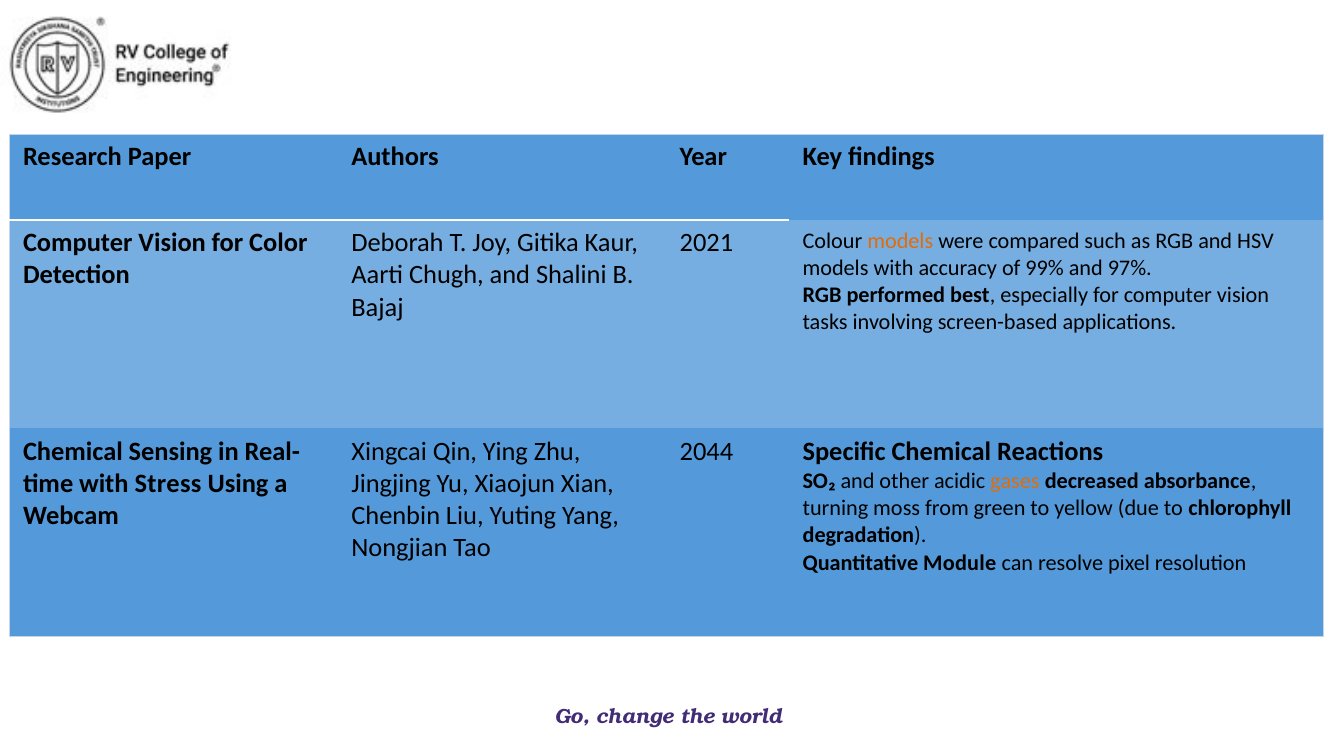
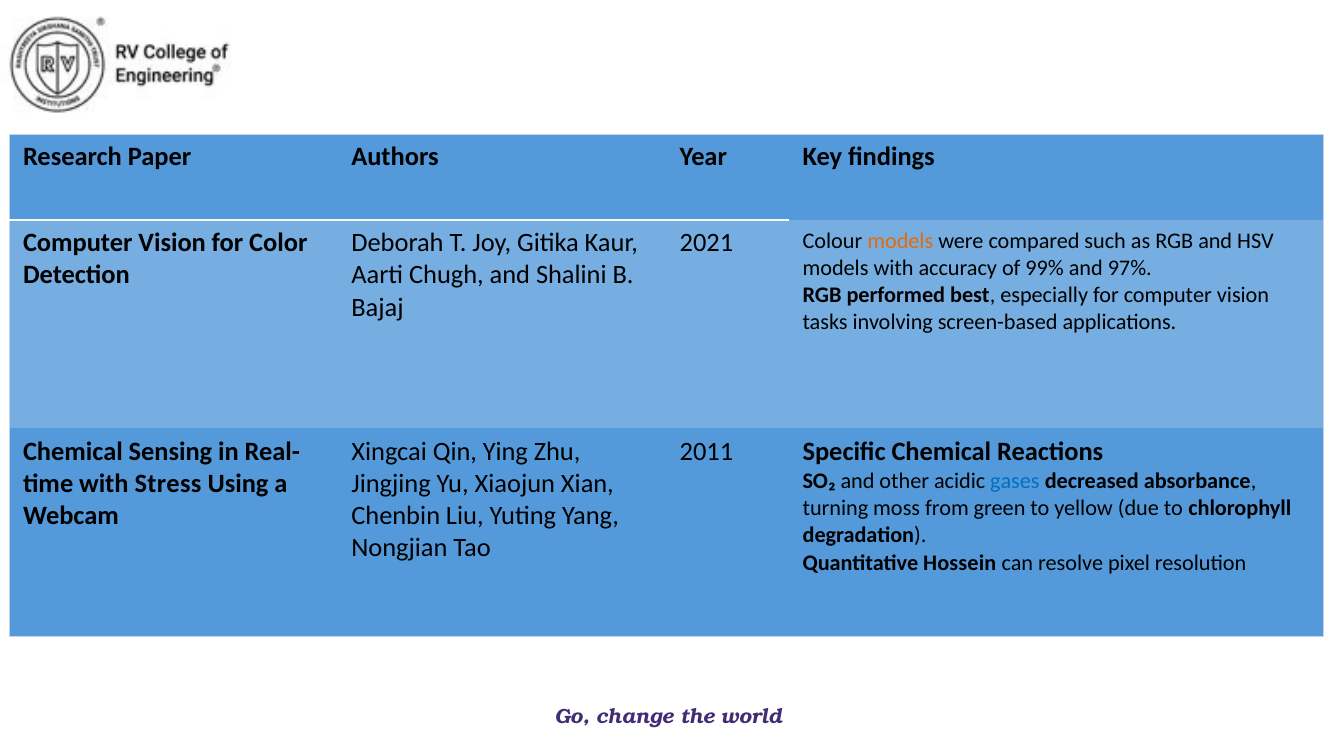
2044: 2044 -> 2011
gases colour: orange -> blue
Module: Module -> Hossein
